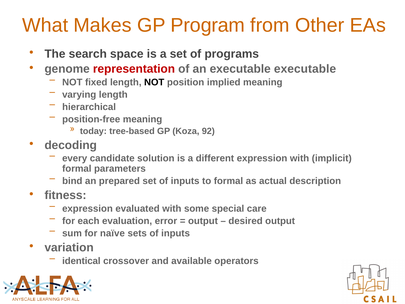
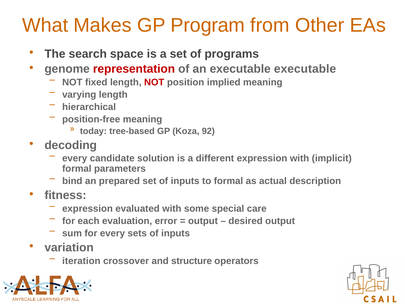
NOT at (154, 82) colour: black -> red
for naïve: naïve -> every
identical: identical -> iteration
available: available -> structure
